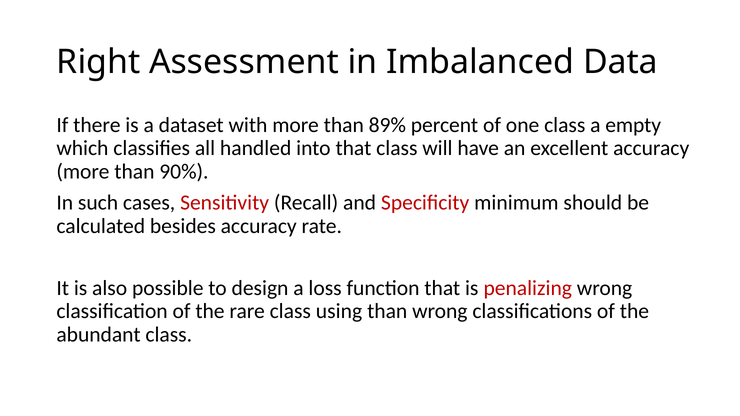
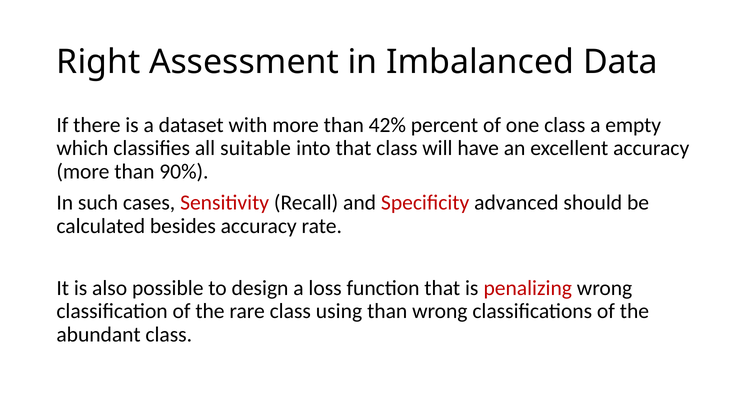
89%: 89% -> 42%
handled: handled -> suitable
minimum: minimum -> advanced
